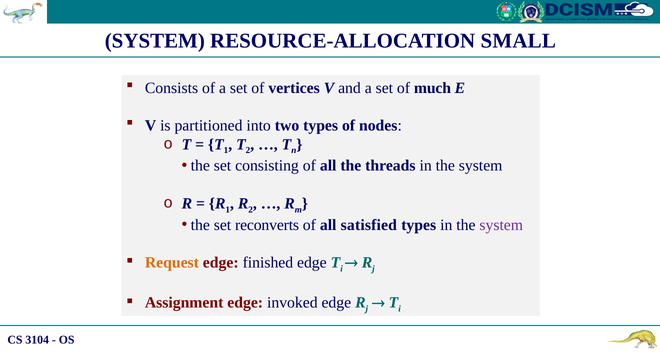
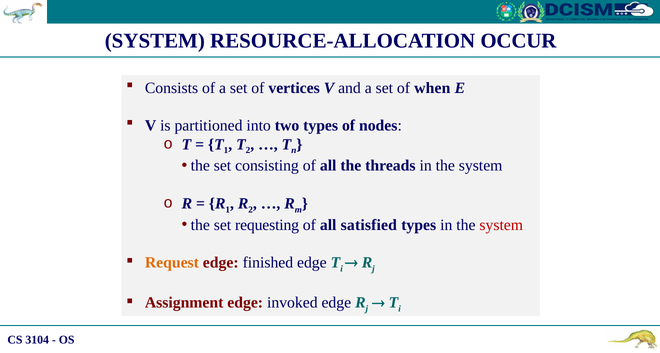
SMALL: SMALL -> OCCUR
much: much -> when
reconverts: reconverts -> requesting
system at (501, 225) colour: purple -> red
